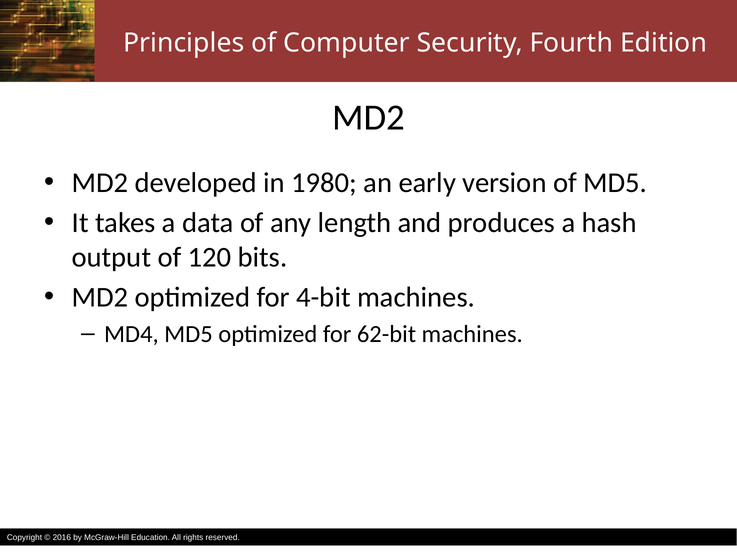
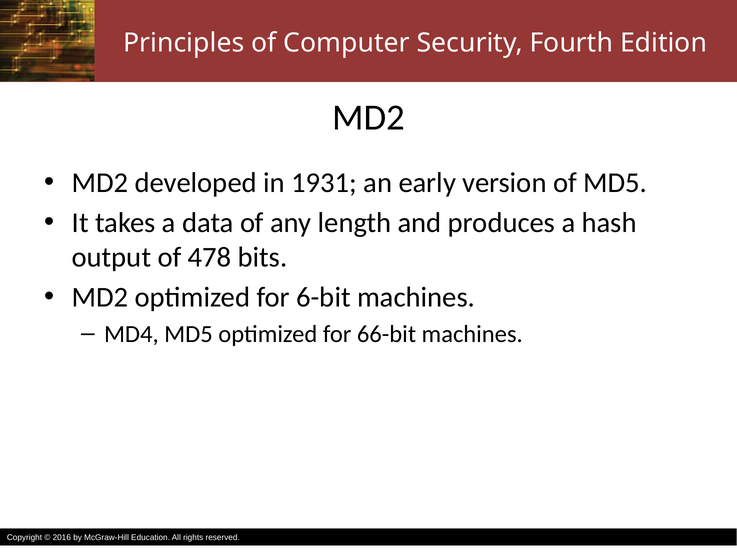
1980: 1980 -> 1931
120: 120 -> 478
4-bit: 4-bit -> 6-bit
62-bit: 62-bit -> 66-bit
